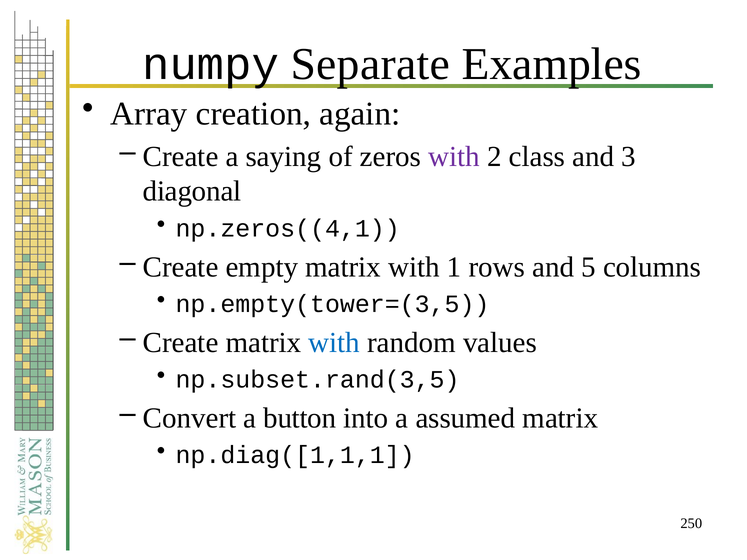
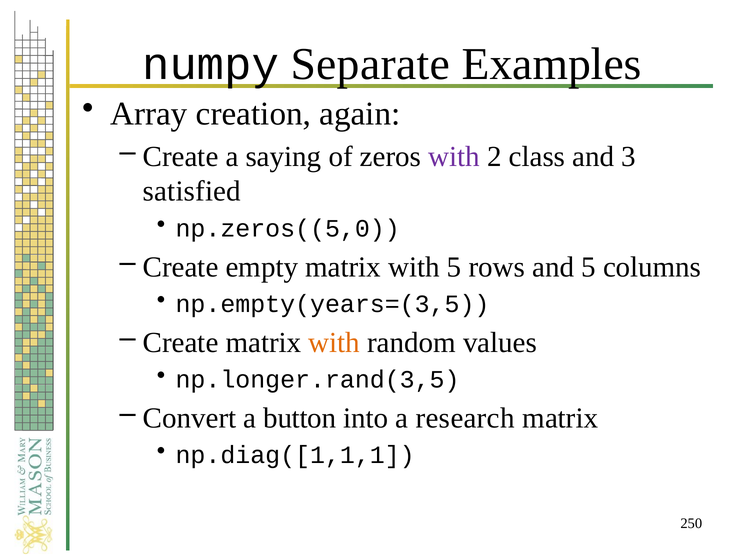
diagonal: diagonal -> satisfied
np.zeros((4,1: np.zeros((4,1 -> np.zeros((5,0
with 1: 1 -> 5
np.empty(tower=(3,5: np.empty(tower=(3,5 -> np.empty(years=(3,5
with at (334, 343) colour: blue -> orange
np.subset.rand(3,5: np.subset.rand(3,5 -> np.longer.rand(3,5
assumed: assumed -> research
